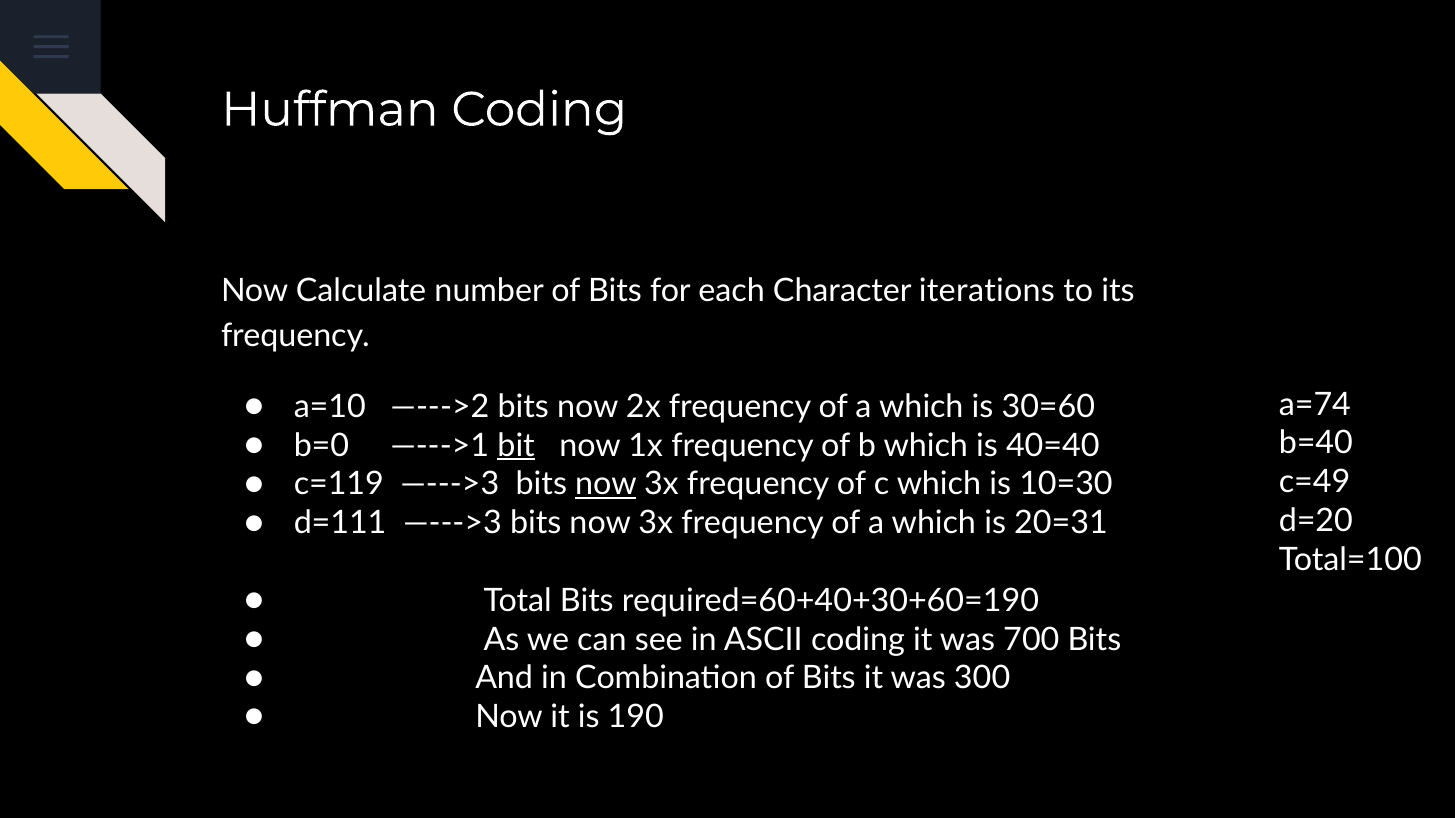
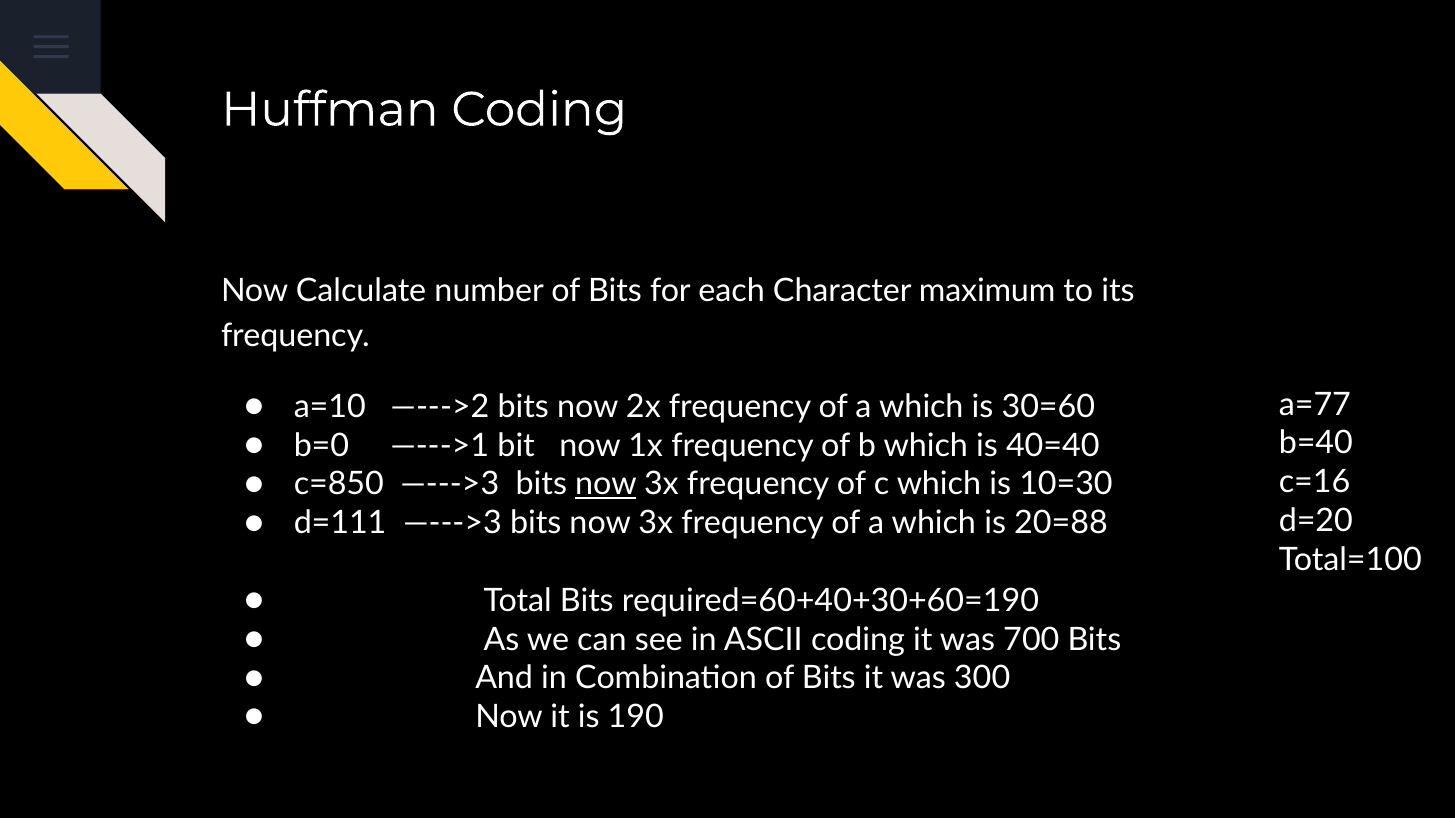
iterations: iterations -> maximum
a=74: a=74 -> a=77
bit underline: present -> none
c=49: c=49 -> c=16
c=119: c=119 -> c=850
20=31: 20=31 -> 20=88
